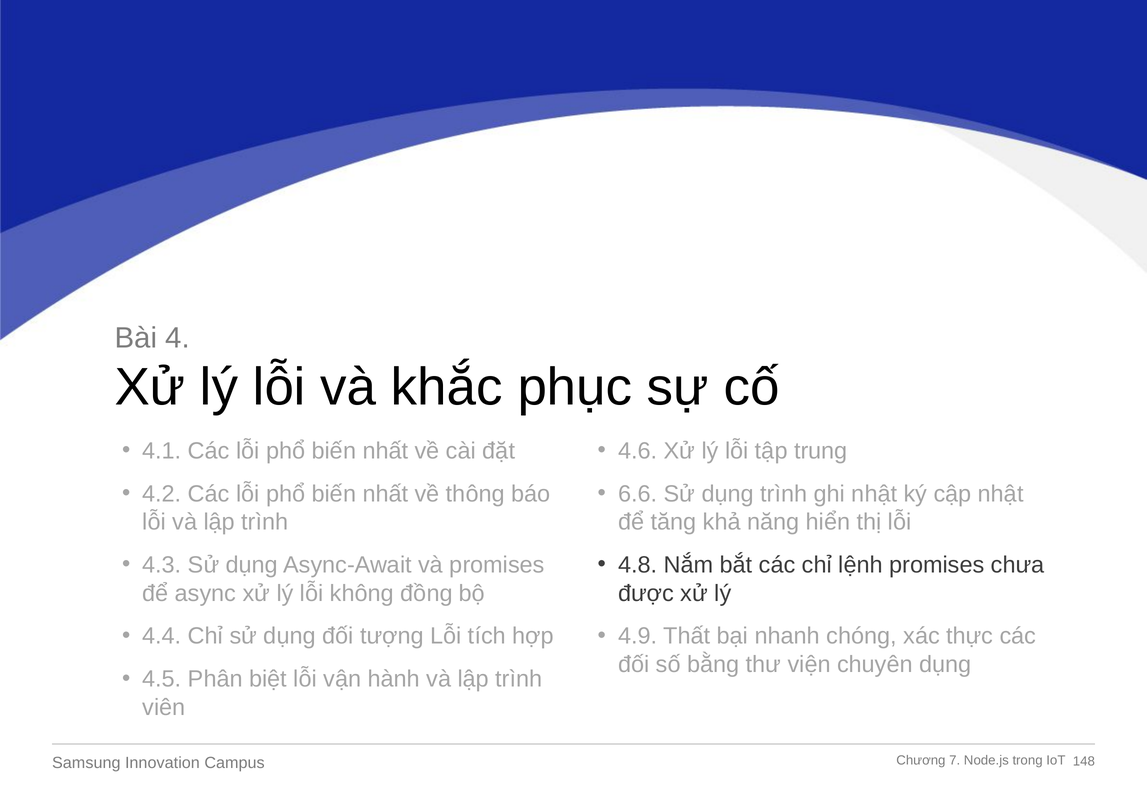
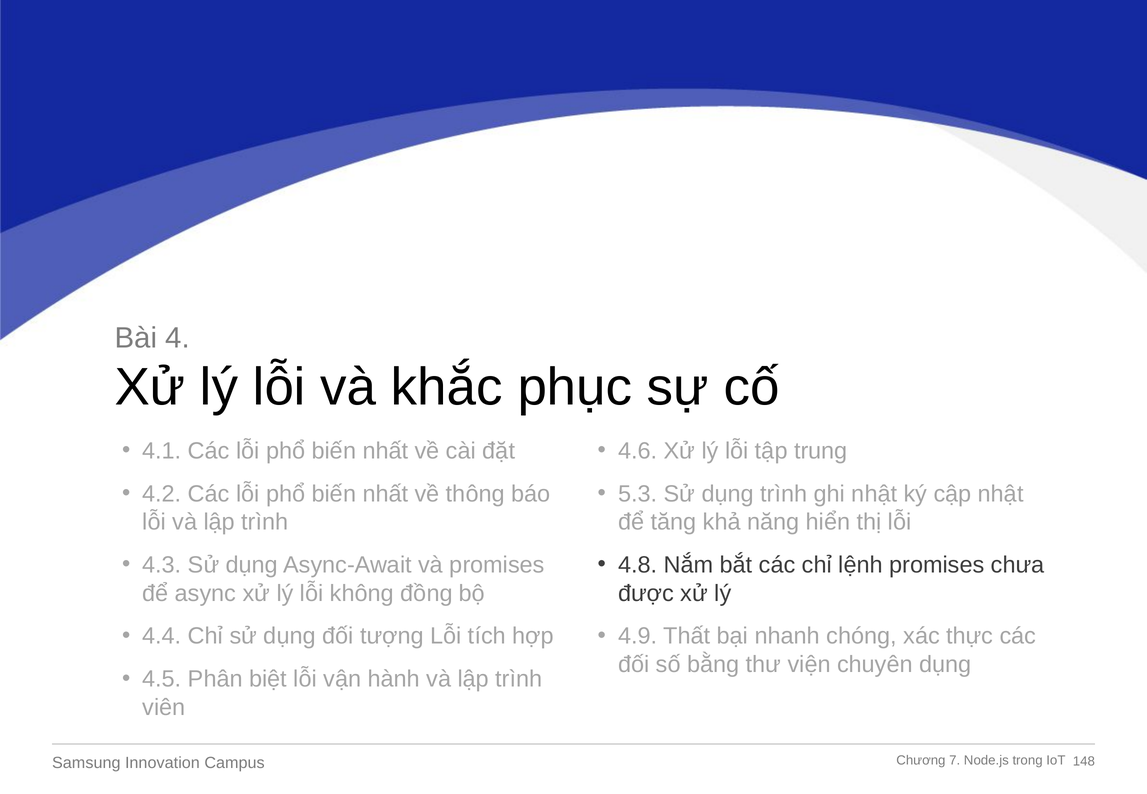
6.6: 6.6 -> 5.3
